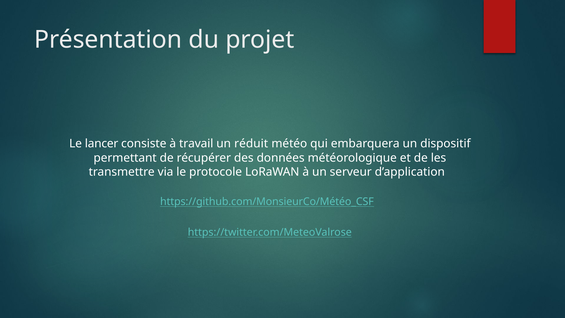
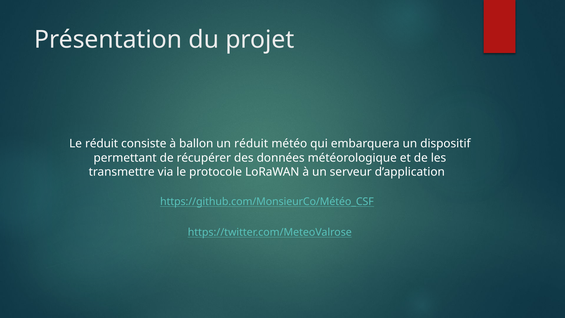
Le lancer: lancer -> réduit
travail: travail -> ballon
